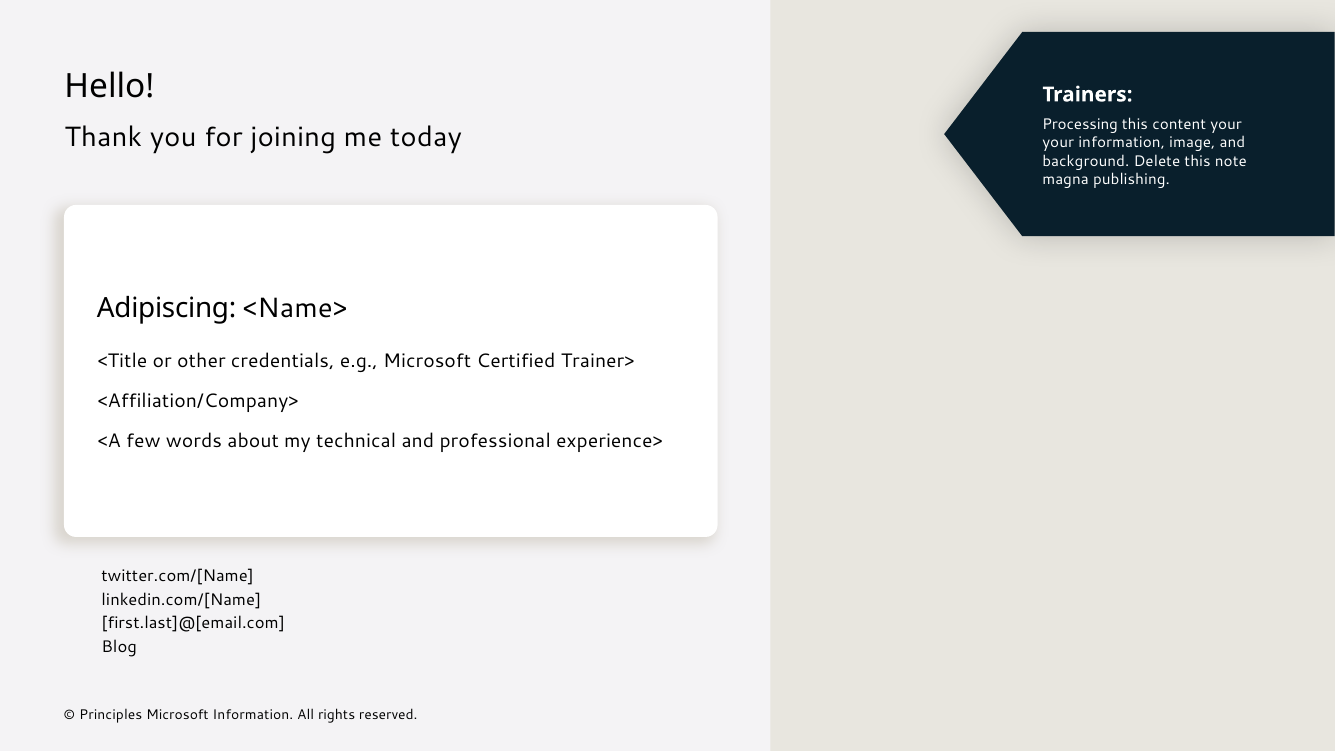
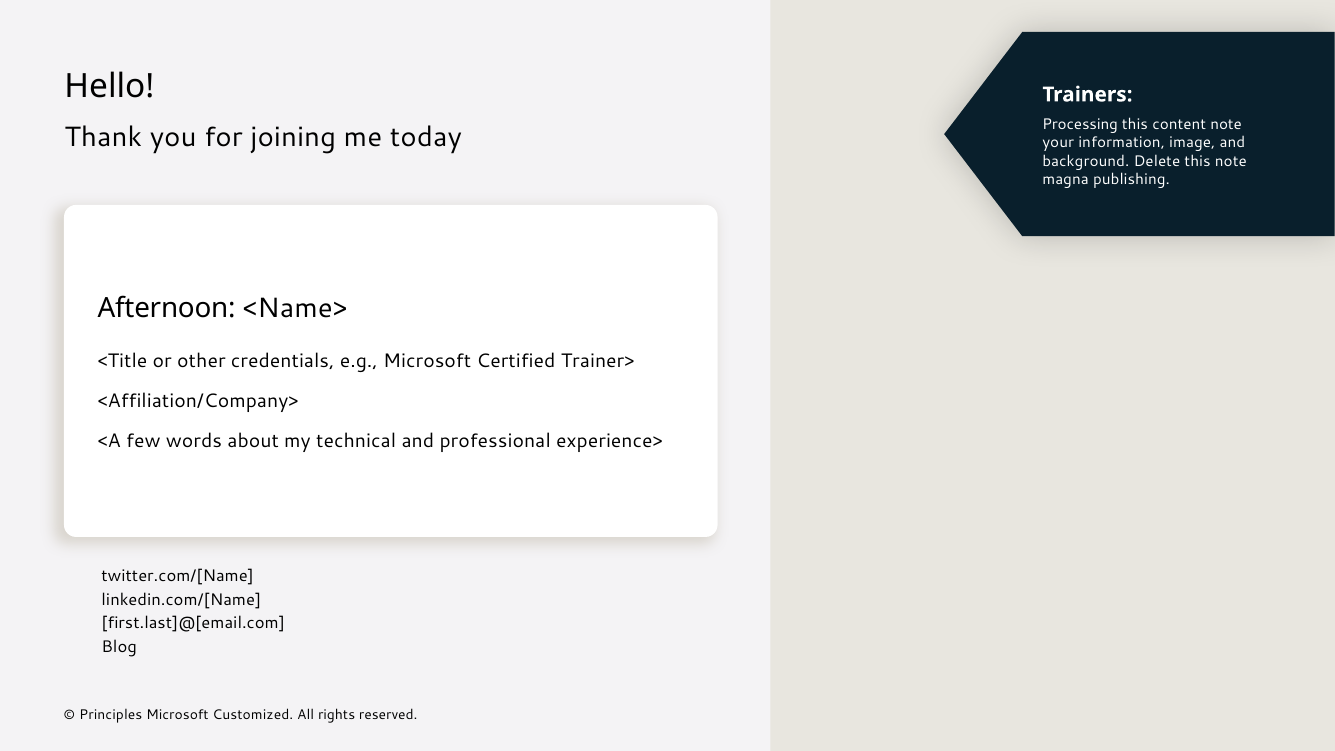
content your: your -> note
Adipiscing: Adipiscing -> Afternoon
Microsoft Information: Information -> Customized
